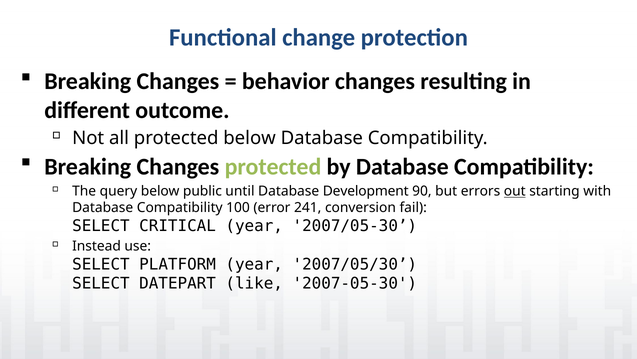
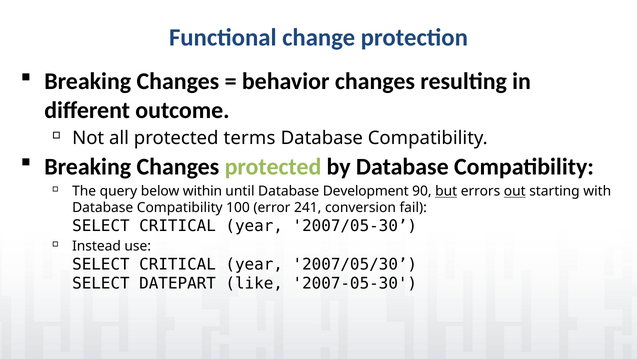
protected below: below -> terms
public: public -> within
but underline: none -> present
PLATFORM at (178, 264): PLATFORM -> CRITICAL
